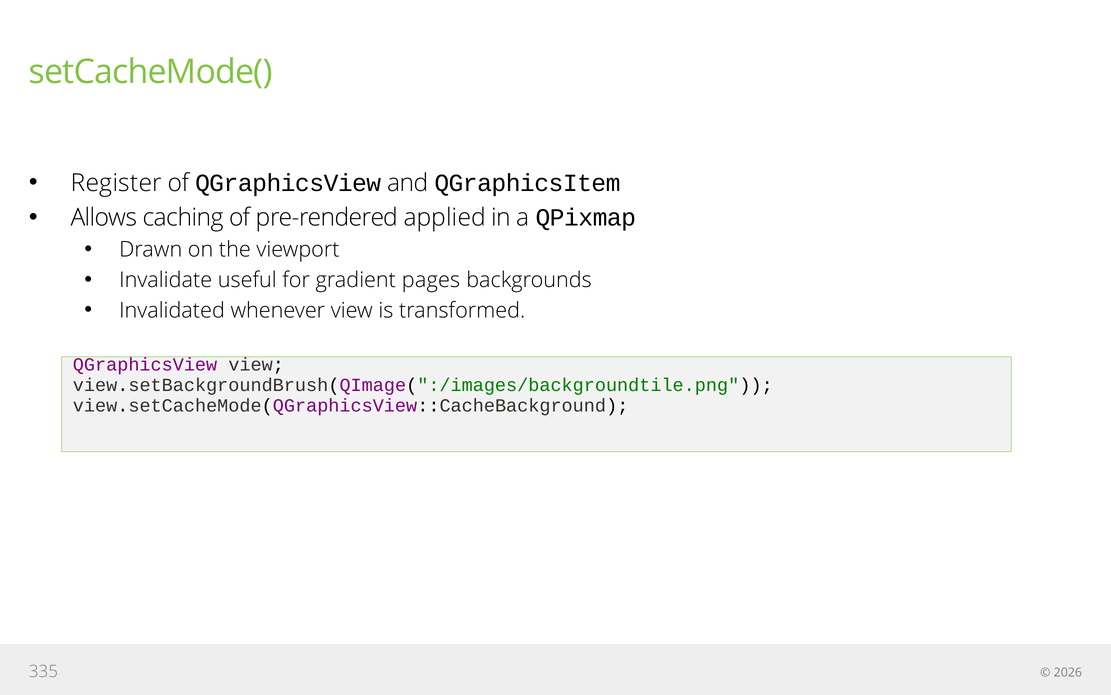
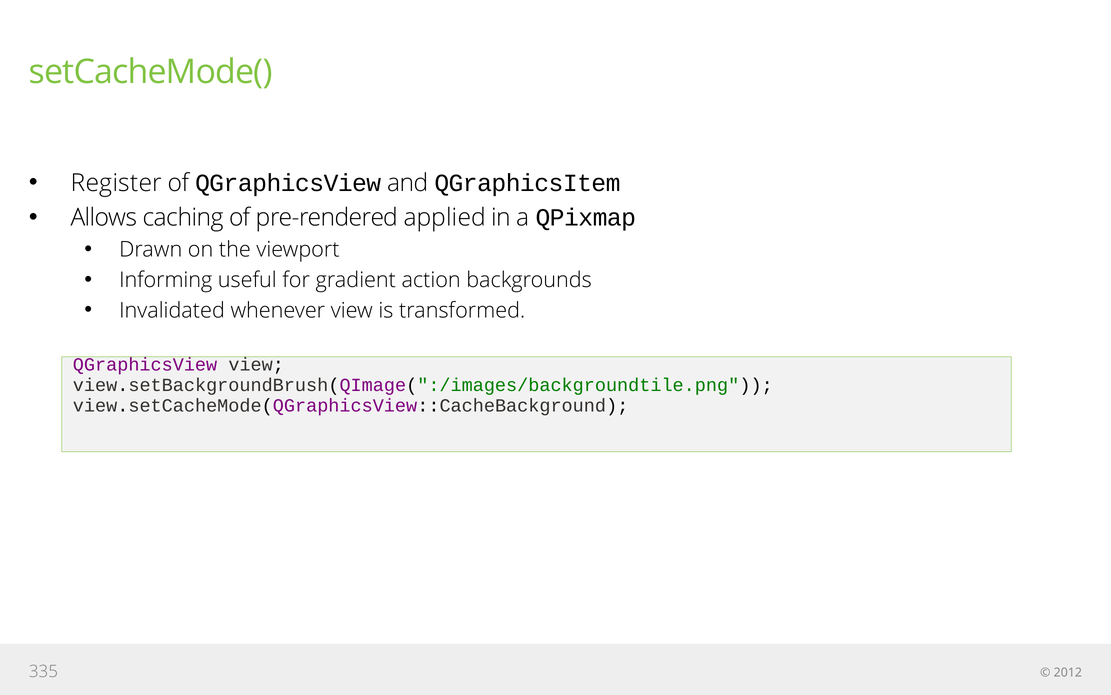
Invalidate: Invalidate -> Informing
pages: pages -> action
2026: 2026 -> 2012
